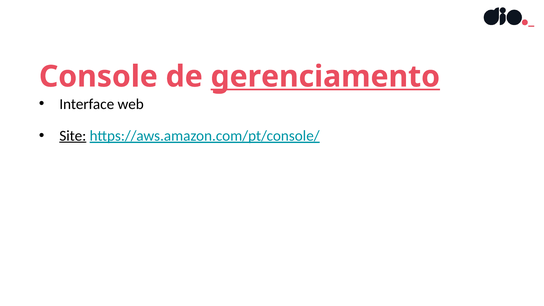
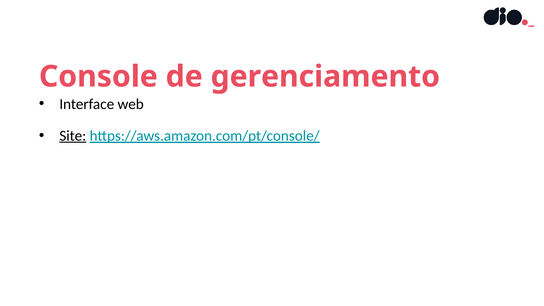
gerenciamento underline: present -> none
